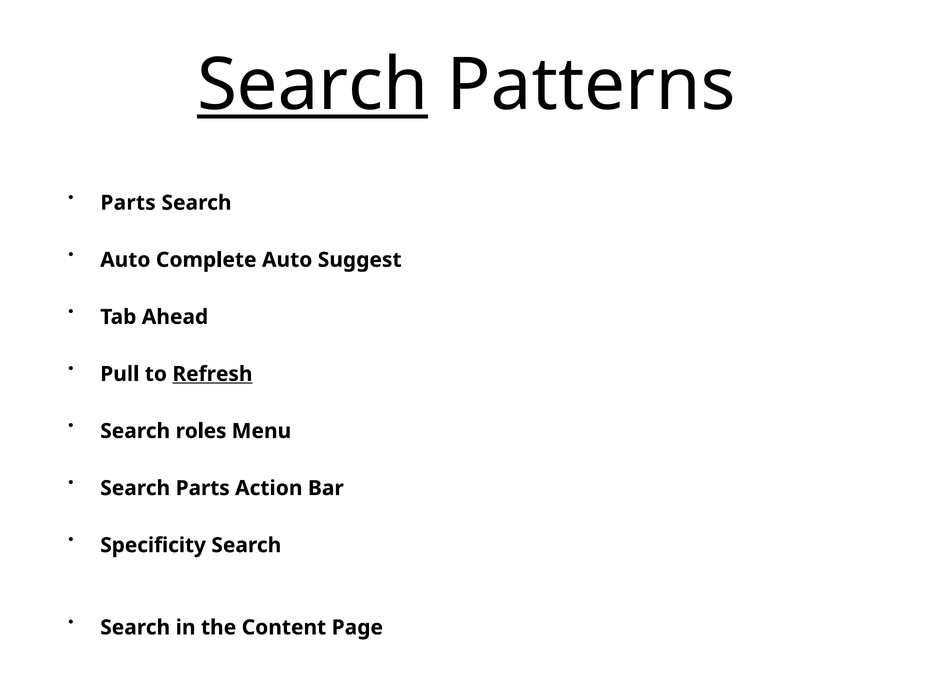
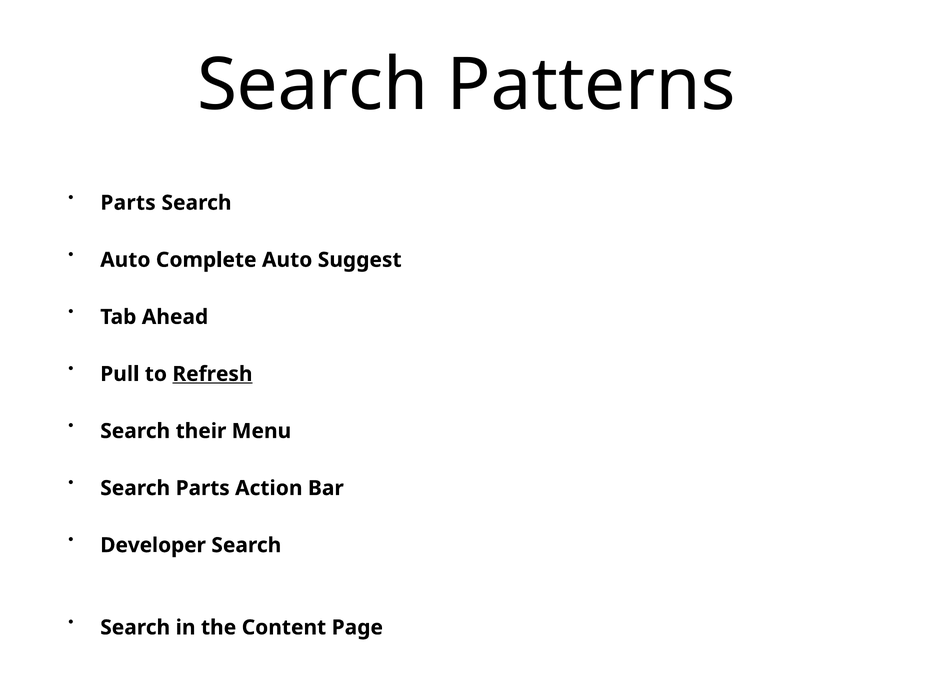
Search at (313, 85) underline: present -> none
roles: roles -> their
Specificity: Specificity -> Developer
